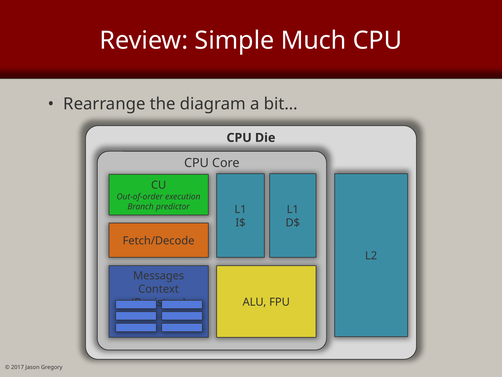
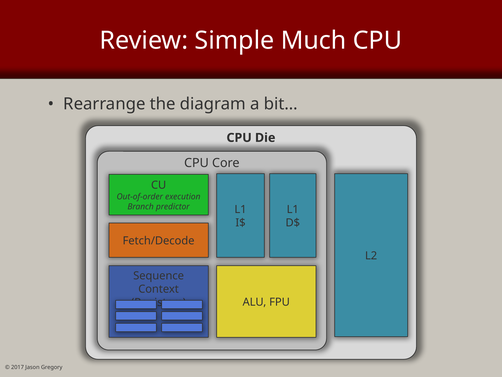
Messages: Messages -> Sequence
